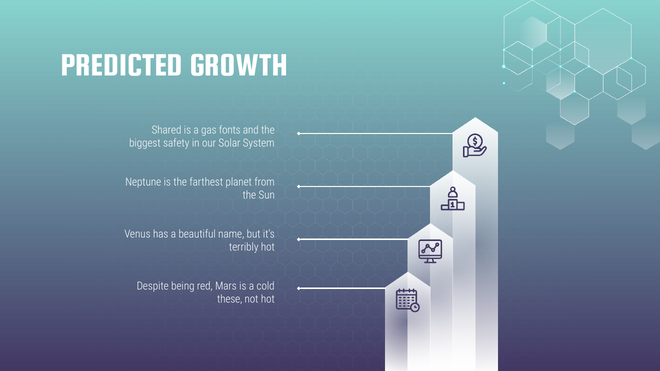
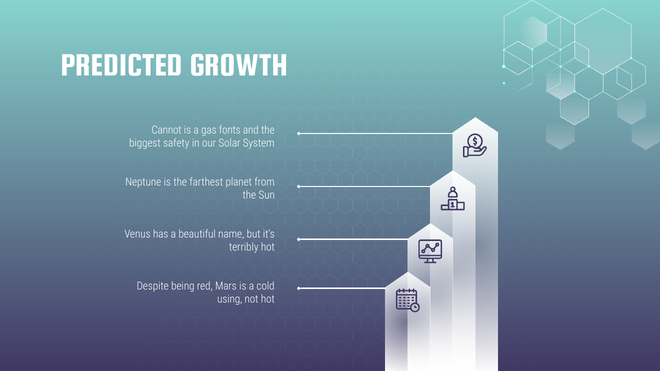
Shared: Shared -> Cannot
these: these -> using
